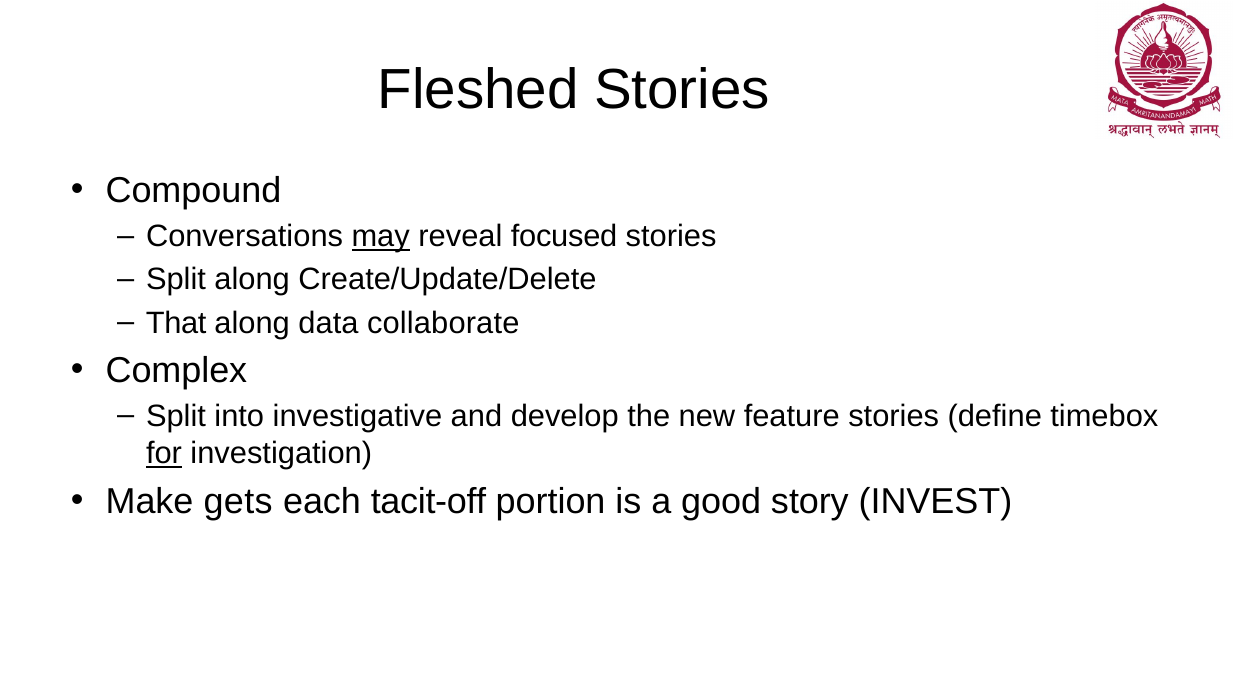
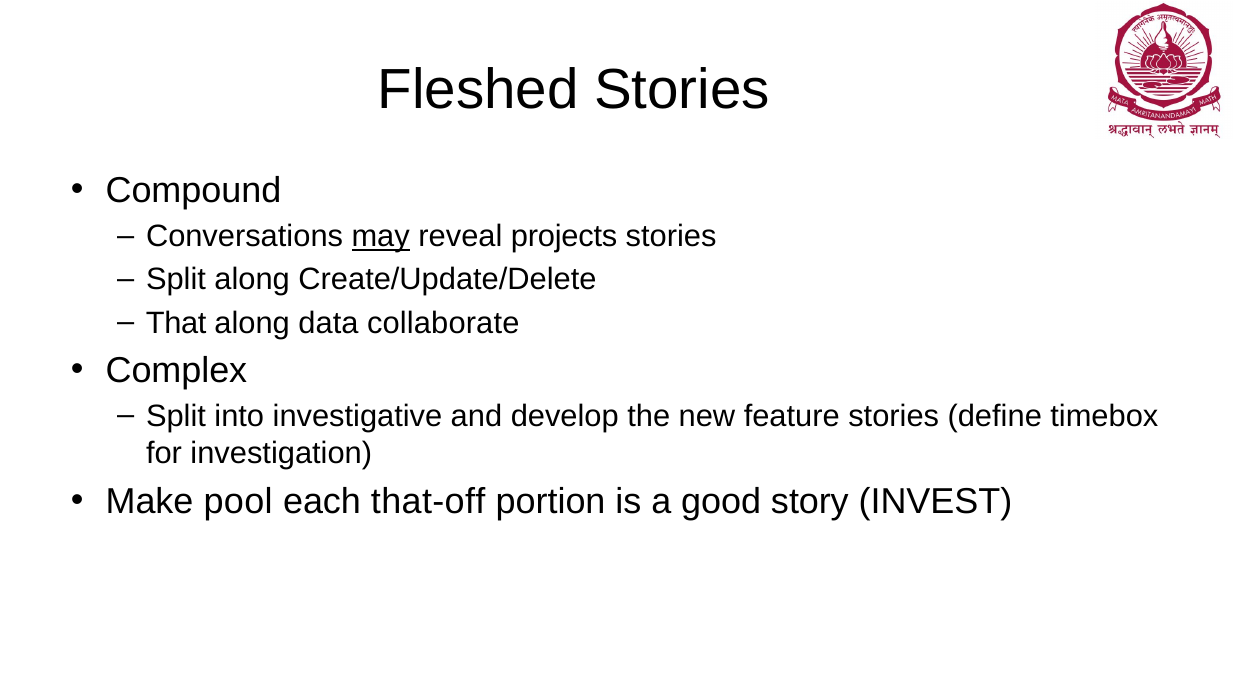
focused: focused -> projects
for underline: present -> none
gets: gets -> pool
tacit-off: tacit-off -> that-off
